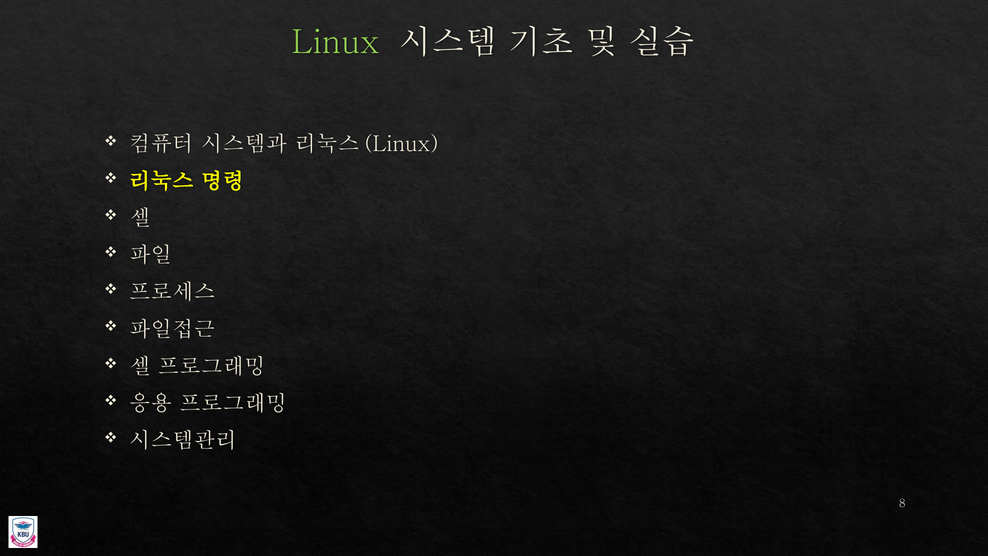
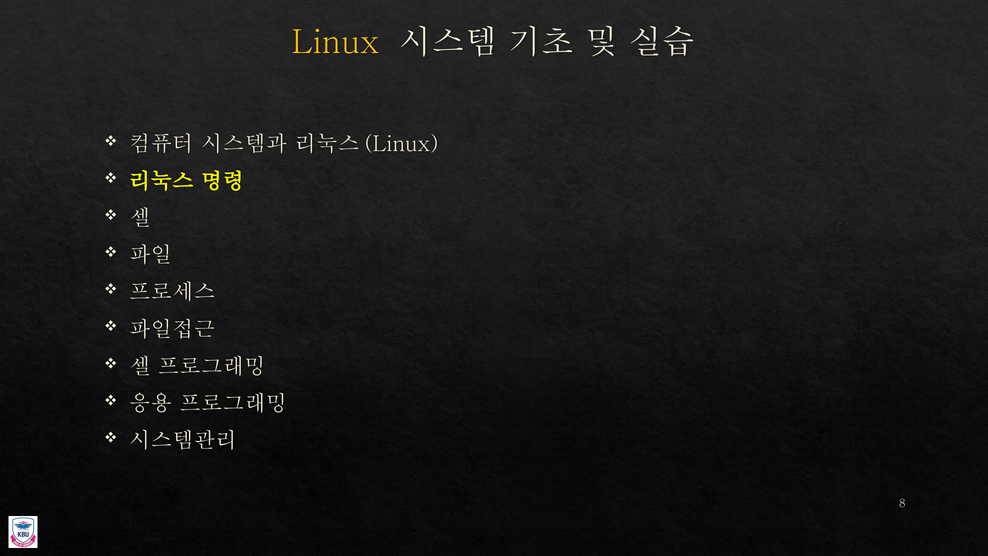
Linux colour: light green -> yellow
